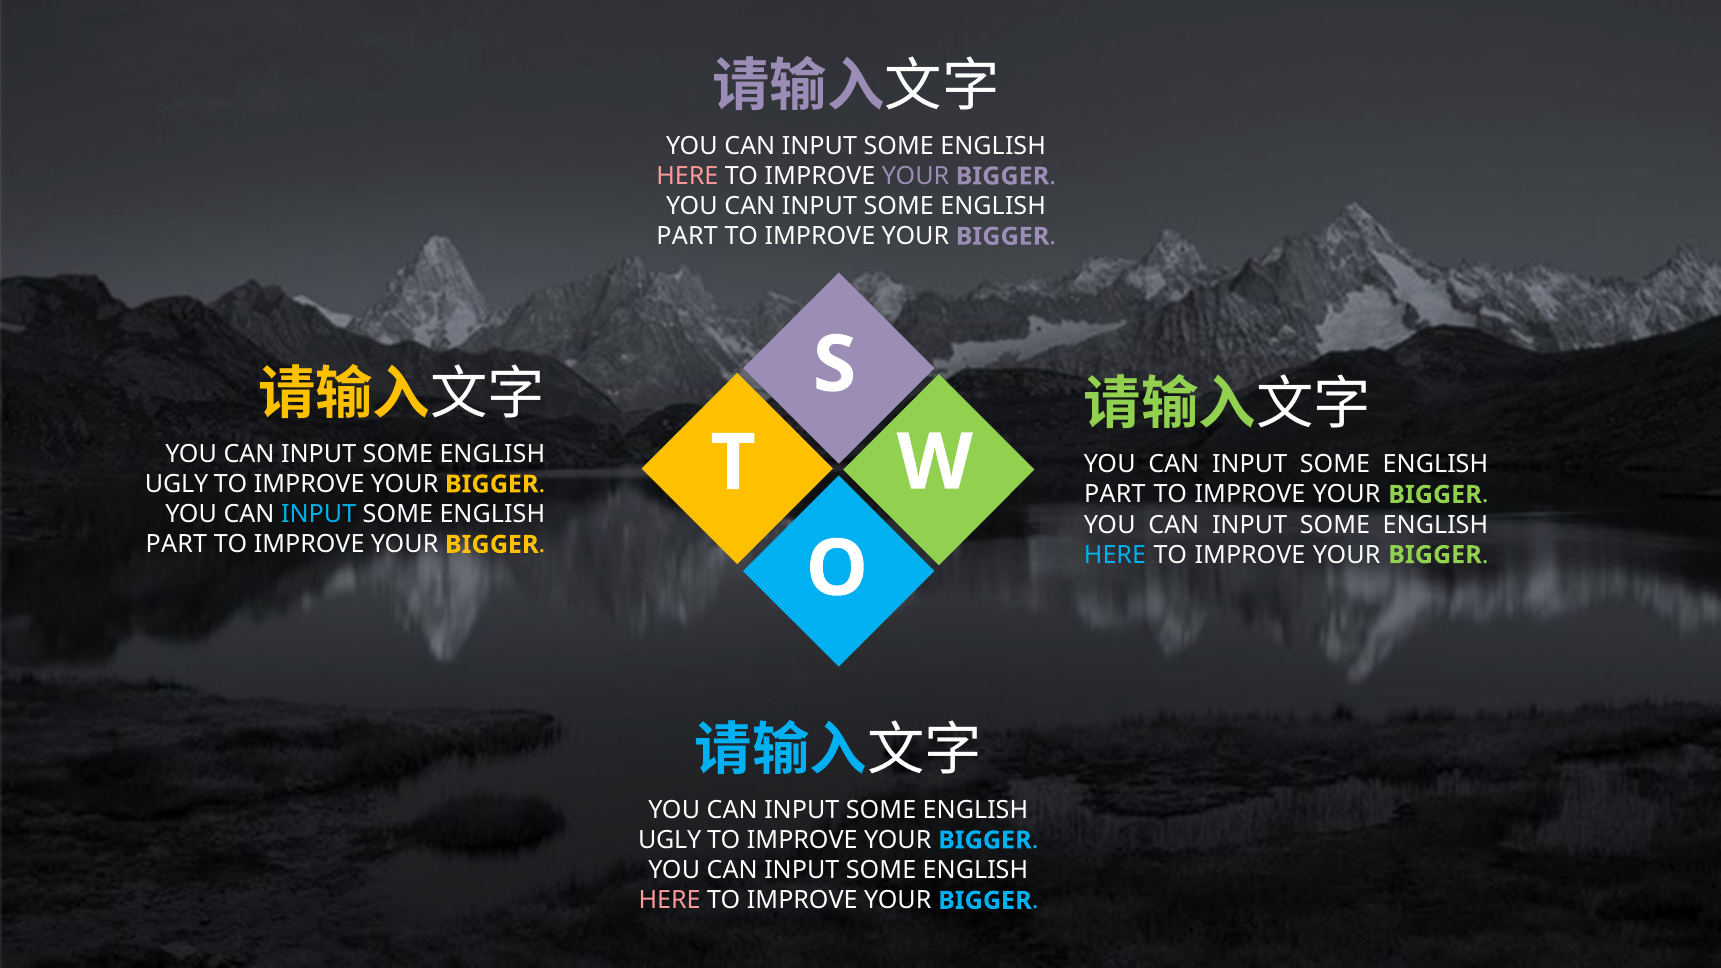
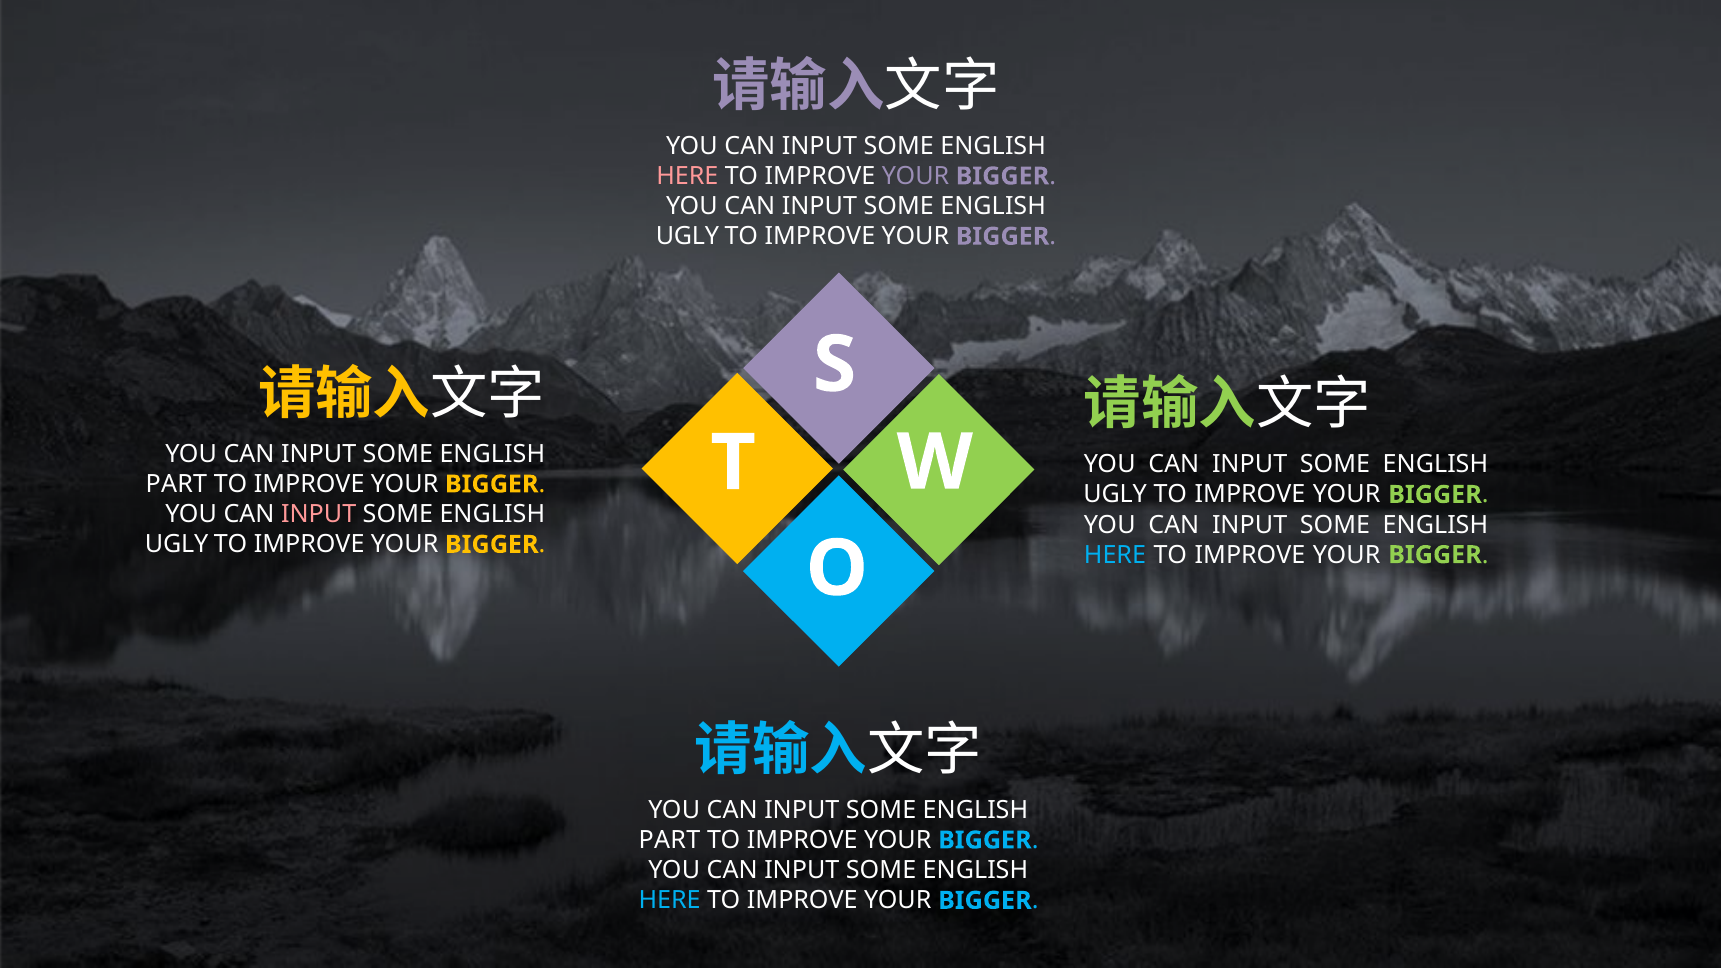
PART at (687, 236): PART -> UGLY
UGLY at (177, 484): UGLY -> PART
PART at (1115, 495): PART -> UGLY
INPUT at (319, 514) colour: light blue -> pink
PART at (176, 544): PART -> UGLY
UGLY at (670, 840): UGLY -> PART
HERE at (670, 901) colour: pink -> light blue
